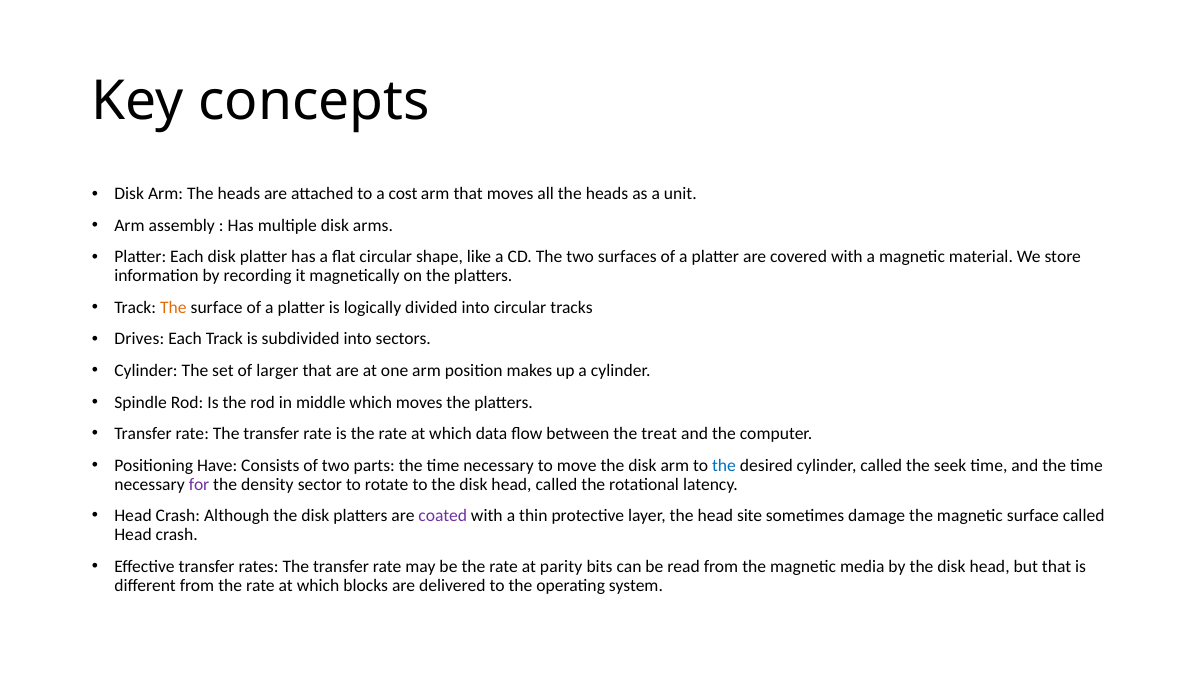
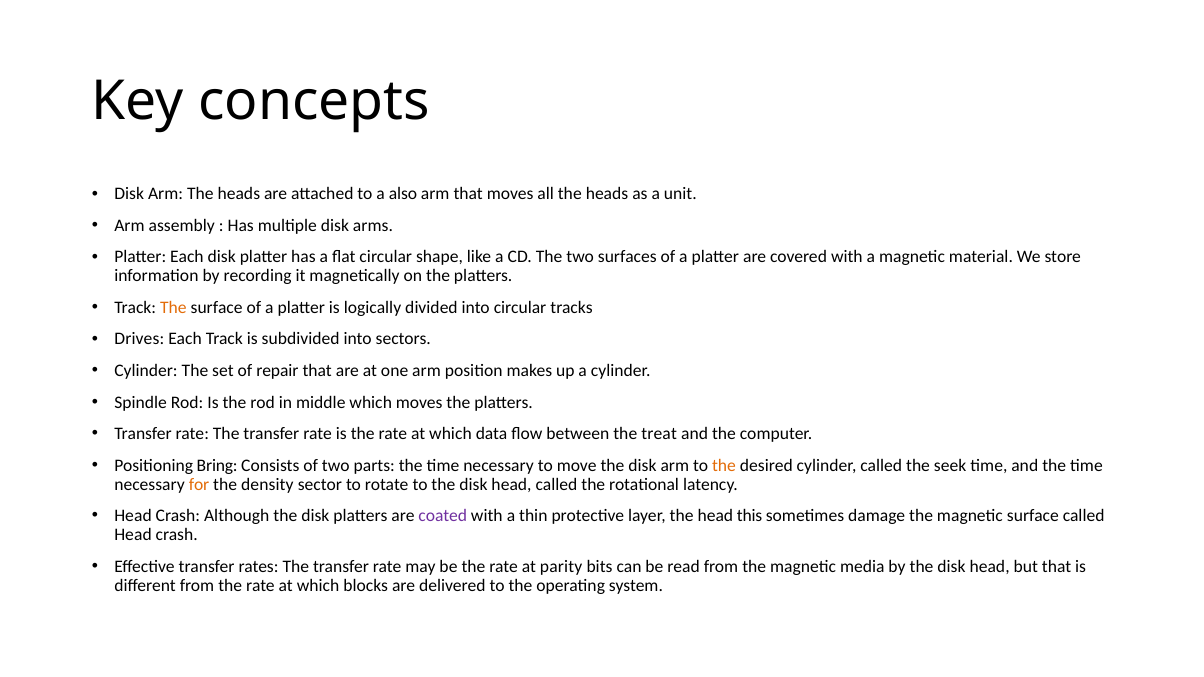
cost: cost -> also
larger: larger -> repair
Have: Have -> Bring
the at (724, 465) colour: blue -> orange
for colour: purple -> orange
site: site -> this
